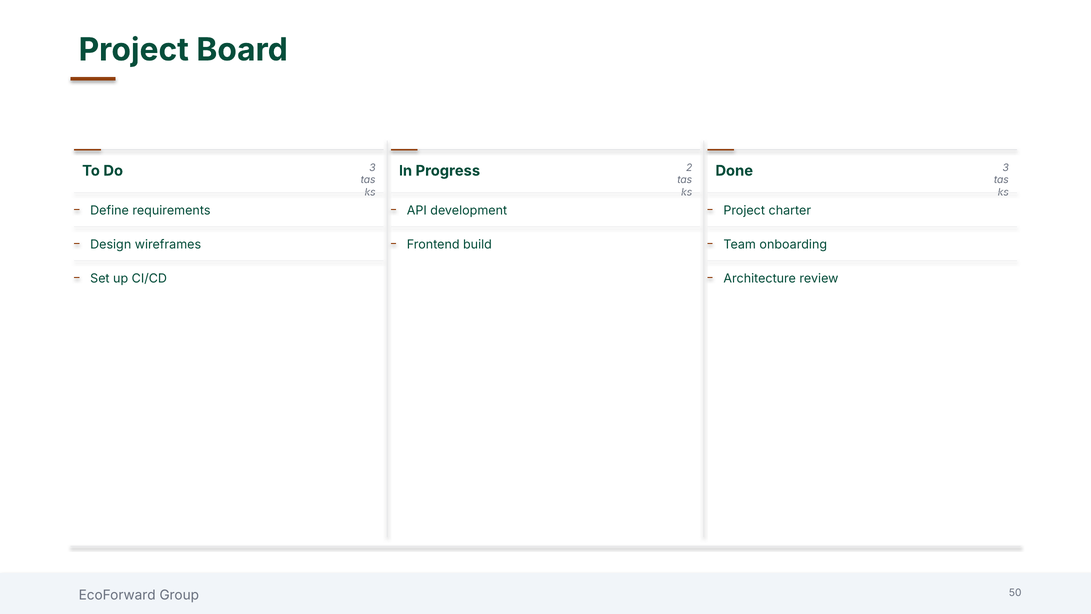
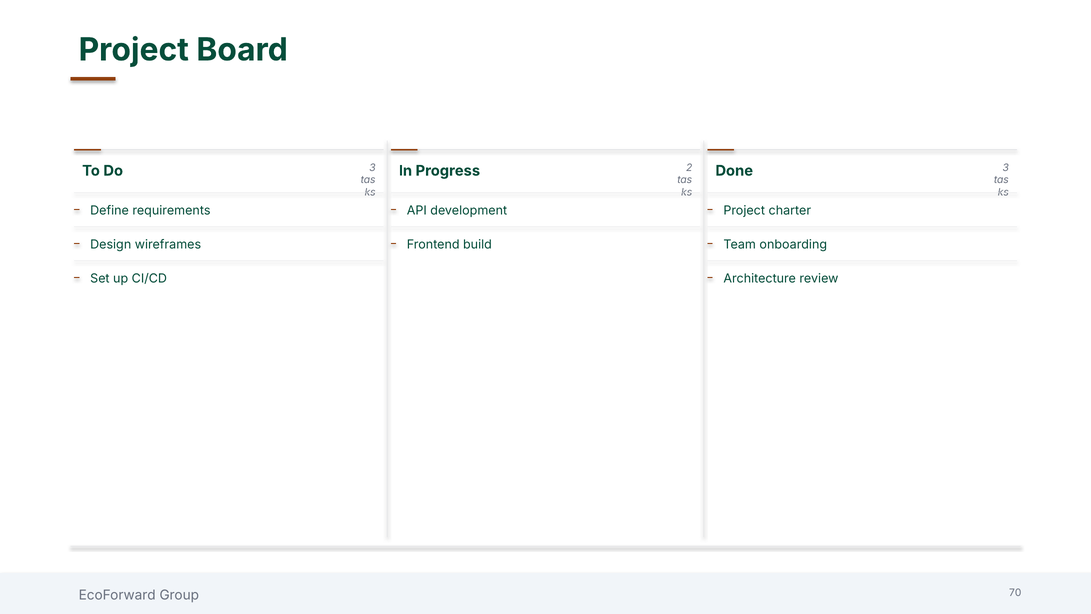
50: 50 -> 70
